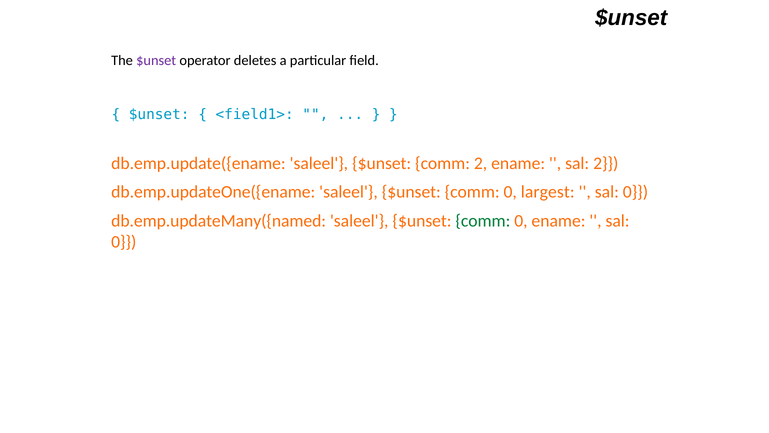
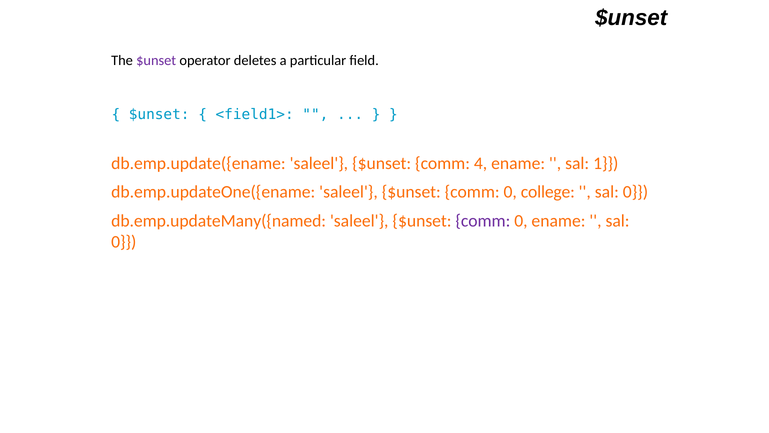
comm 2: 2 -> 4
sal 2: 2 -> 1
largest: largest -> college
comm at (483, 221) colour: green -> purple
